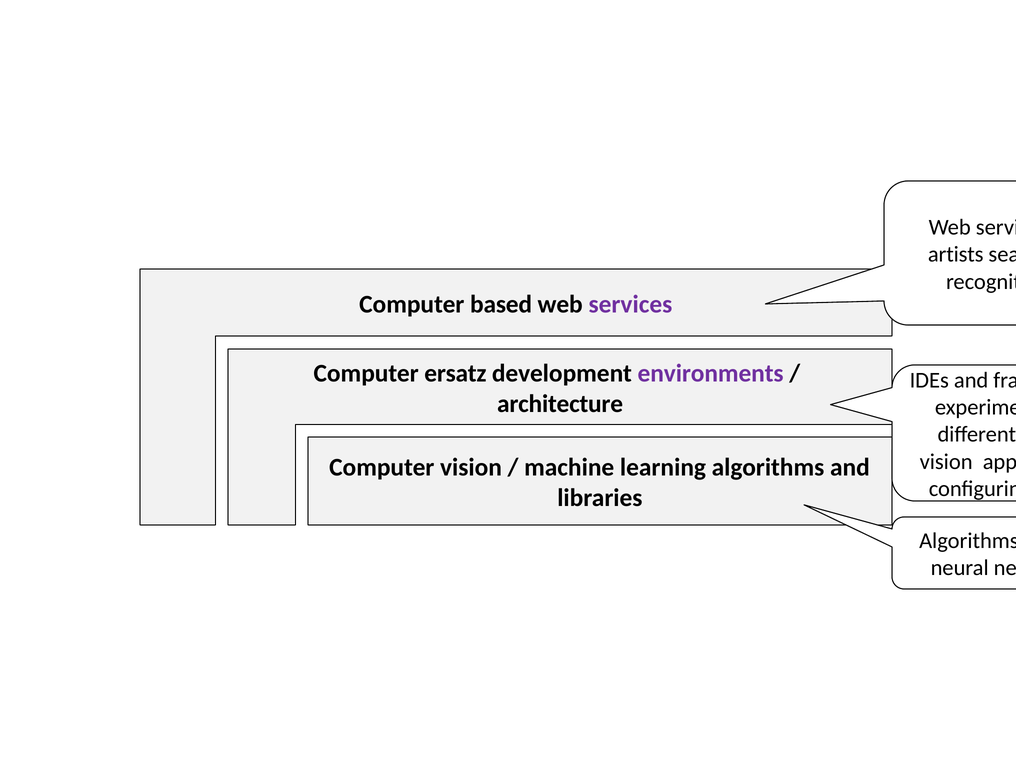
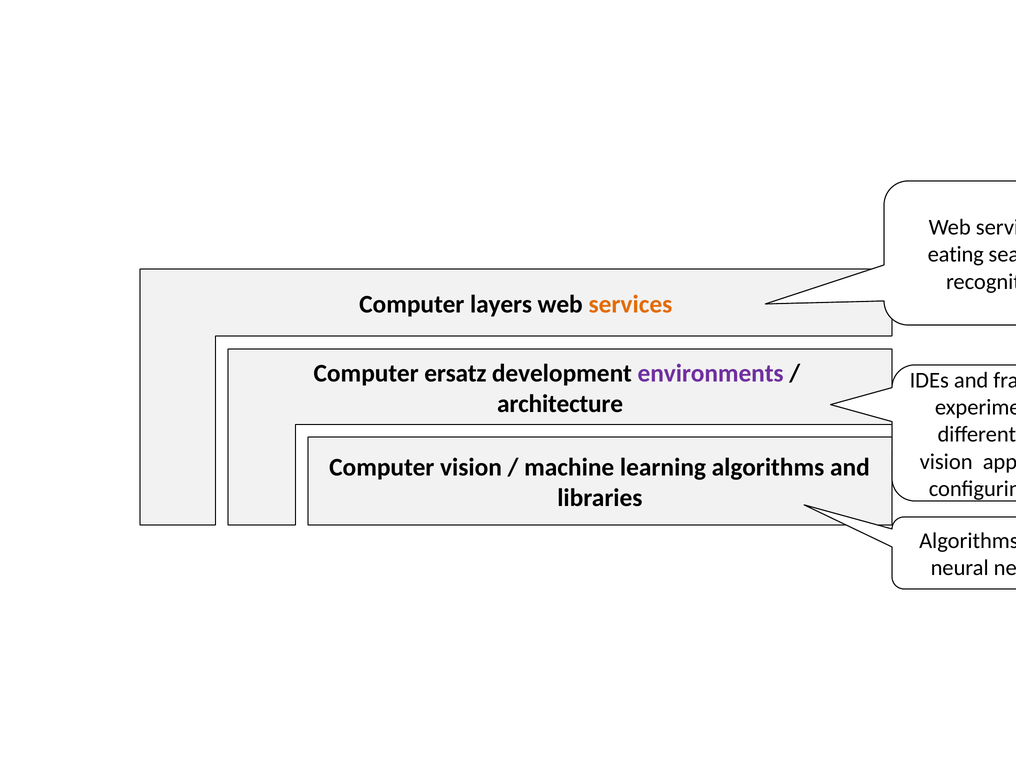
artists: artists -> eating
based: based -> layers
services at (630, 304) colour: purple -> orange
